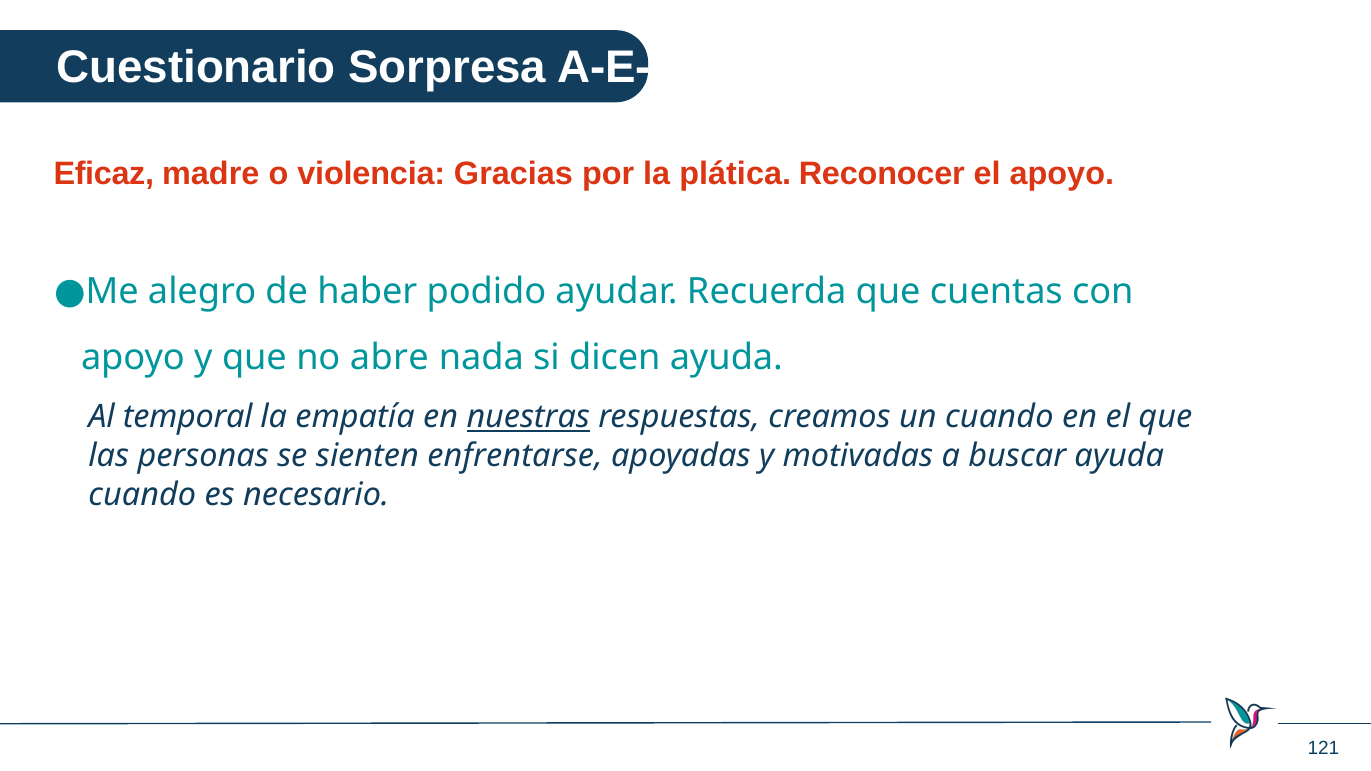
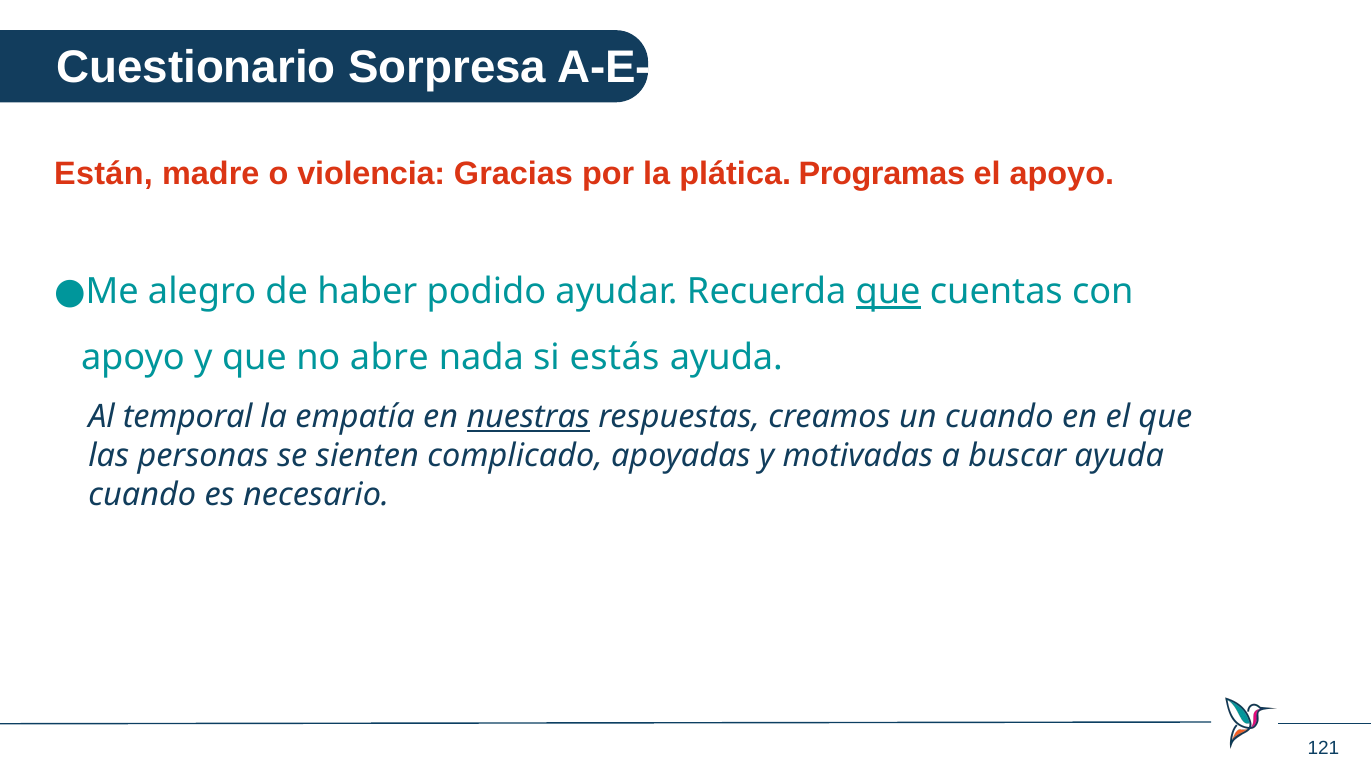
Eficaz: Eficaz -> Están
Reconocer: Reconocer -> Programas
que at (888, 292) underline: none -> present
dicen: dicen -> estás
enfrentarse: enfrentarse -> complicado
